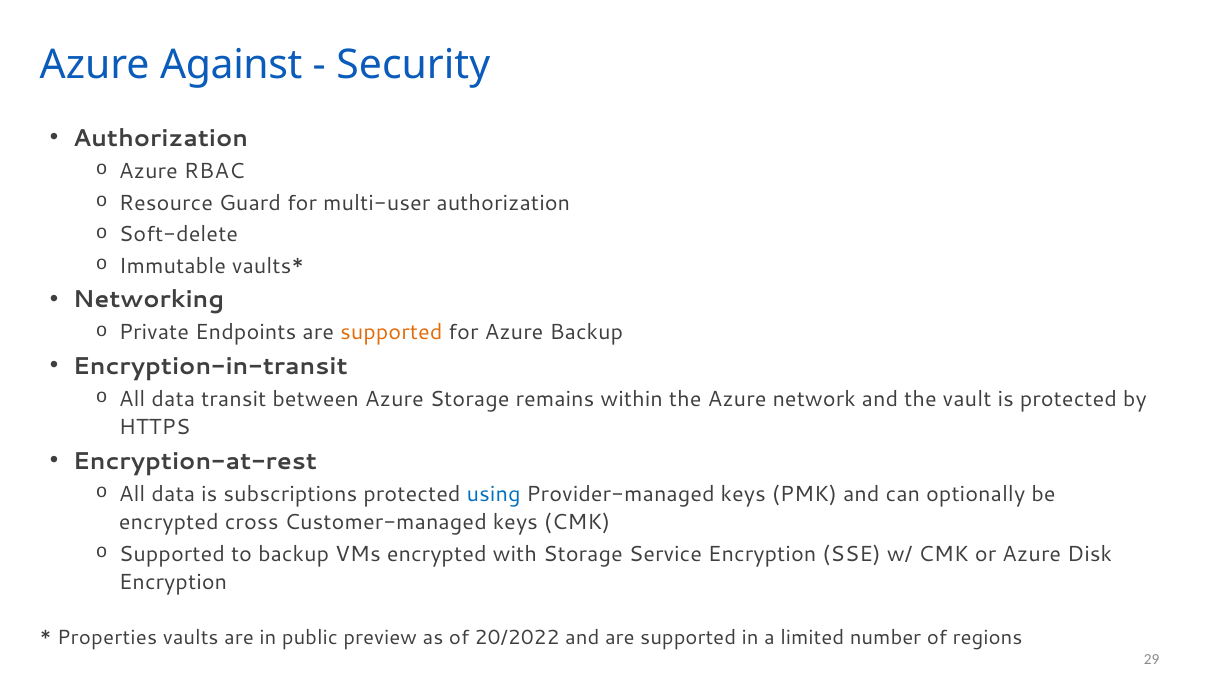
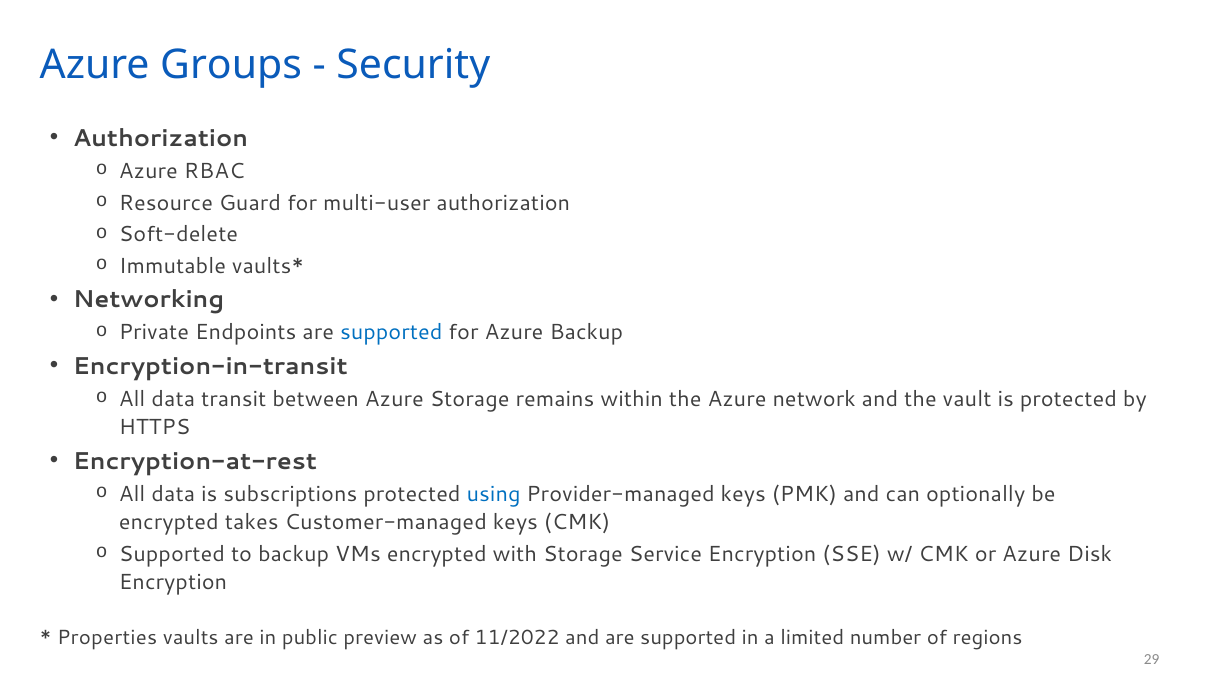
Against: Against -> Groups
supported at (391, 333) colour: orange -> blue
cross: cross -> takes
20/2022: 20/2022 -> 11/2022
